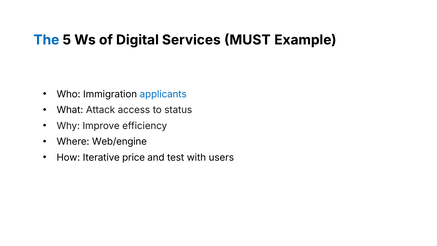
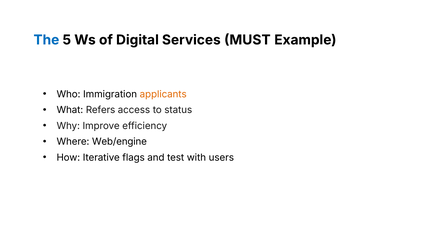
applicants colour: blue -> orange
Attack: Attack -> Refers
price: price -> flags
